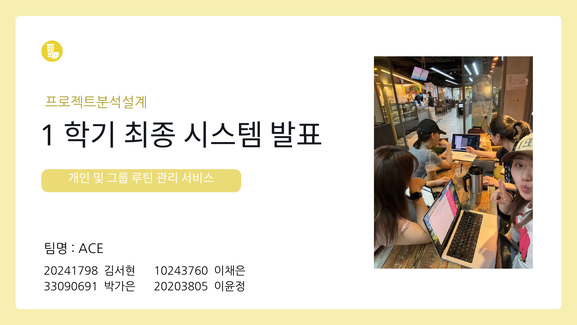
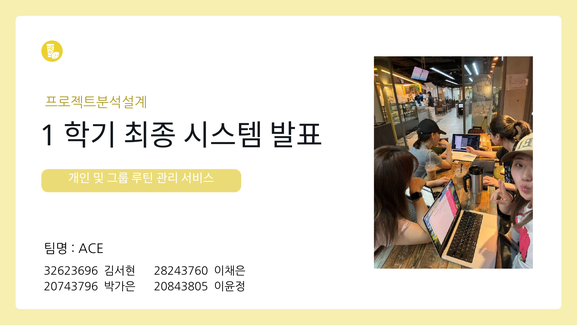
20241798: 20241798 -> 32623696
10243760: 10243760 -> 28243760
33090691: 33090691 -> 20743796
20203805: 20203805 -> 20843805
